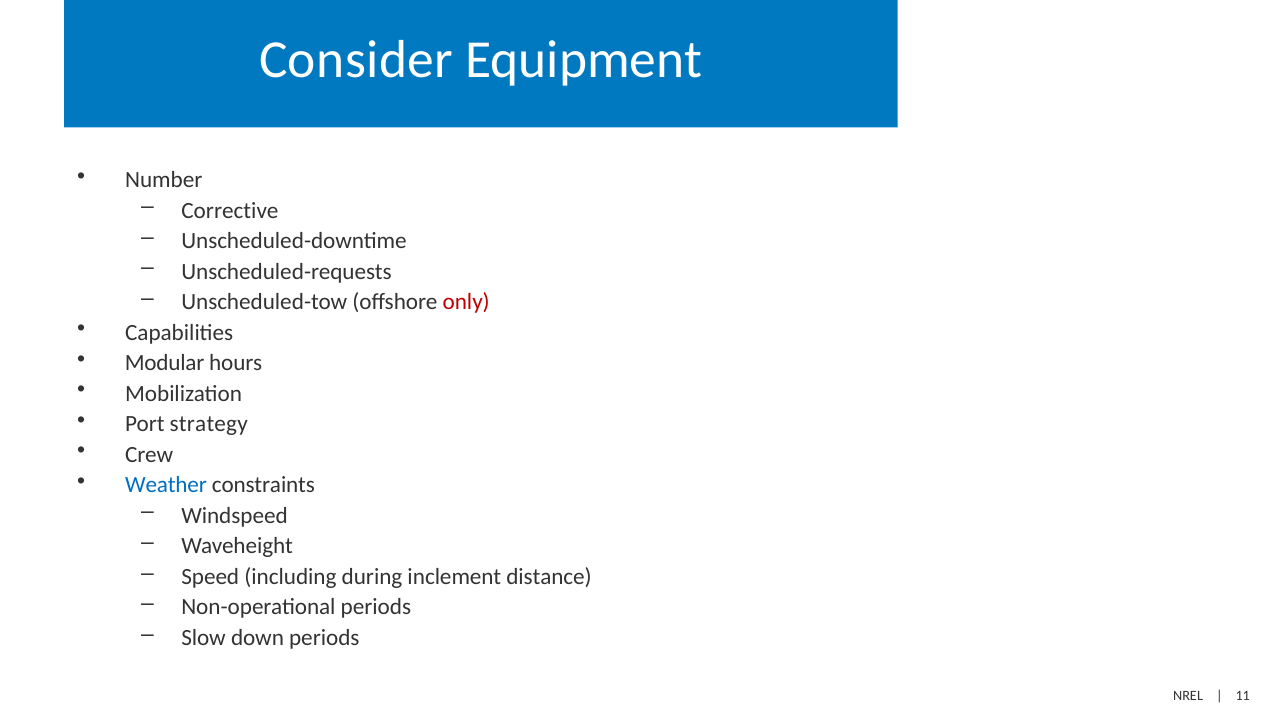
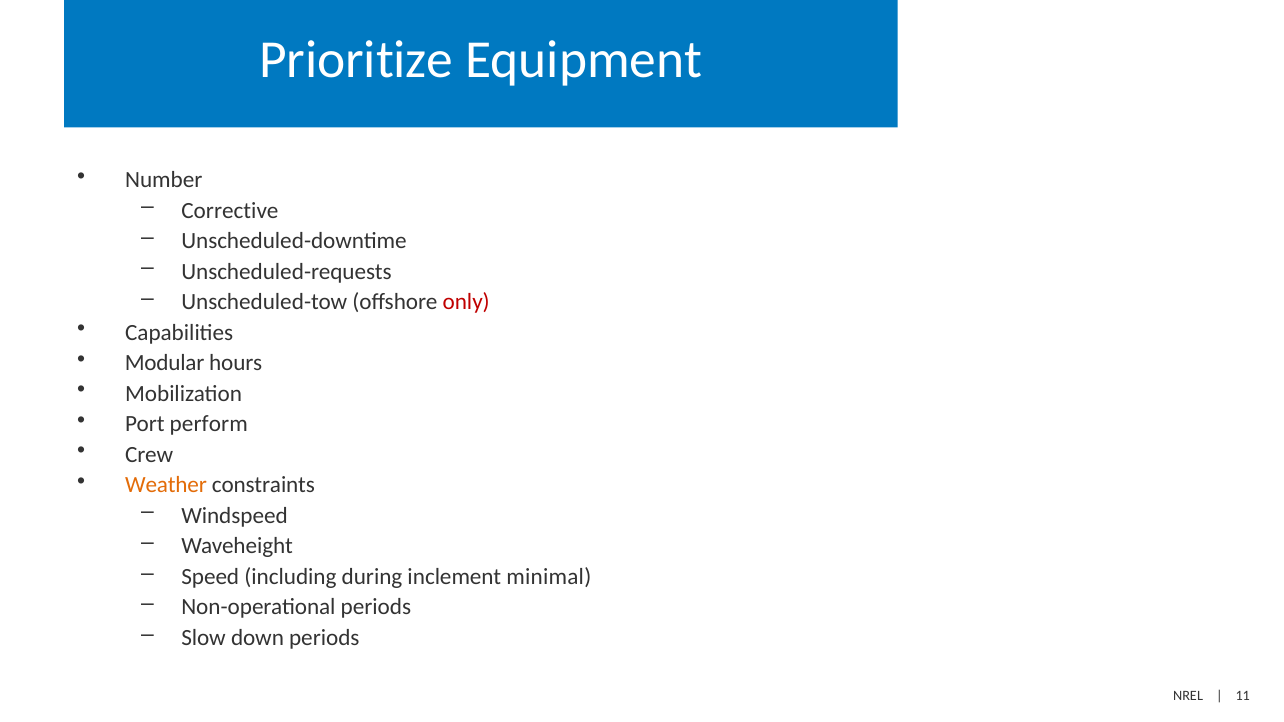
Consider: Consider -> Prioritize
strategy: strategy -> perform
Weather colour: blue -> orange
distance: distance -> minimal
